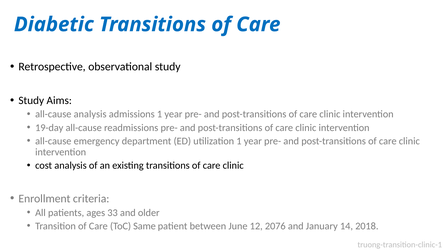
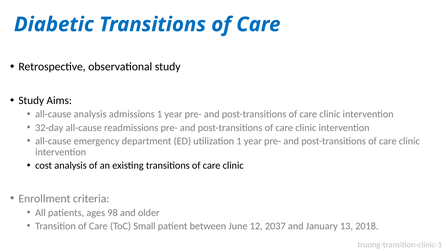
19-day: 19-day -> 32-day
33: 33 -> 98
Same: Same -> Small
2076: 2076 -> 2037
14: 14 -> 13
